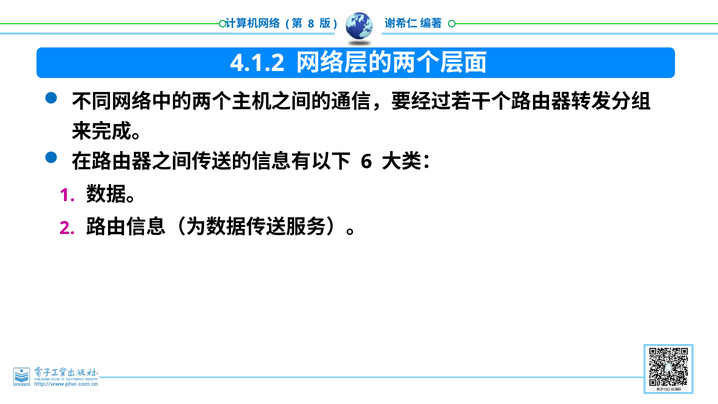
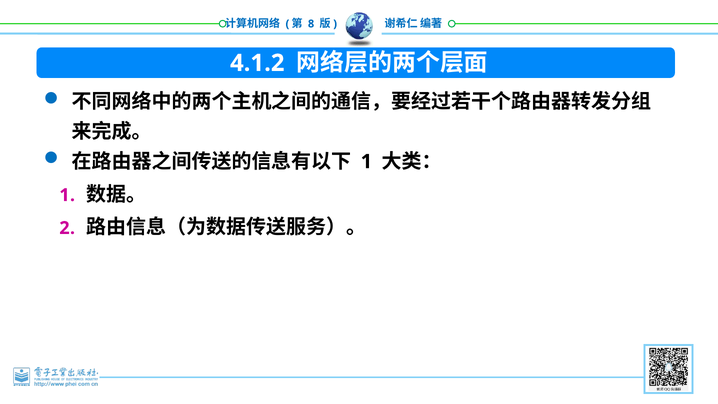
6 at (366, 162): 6 -> 1
